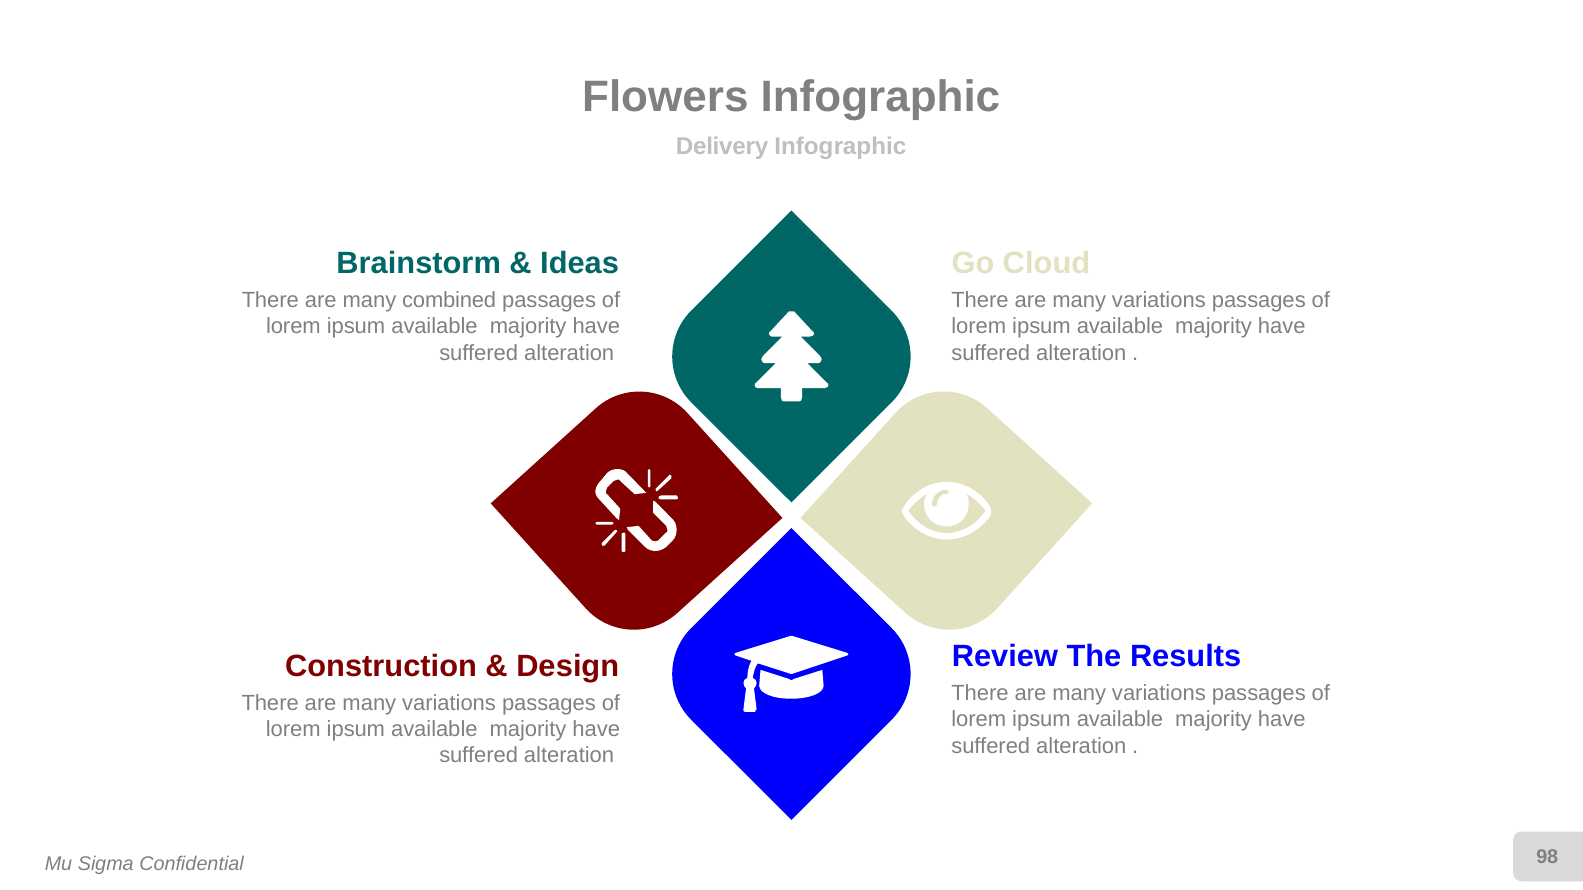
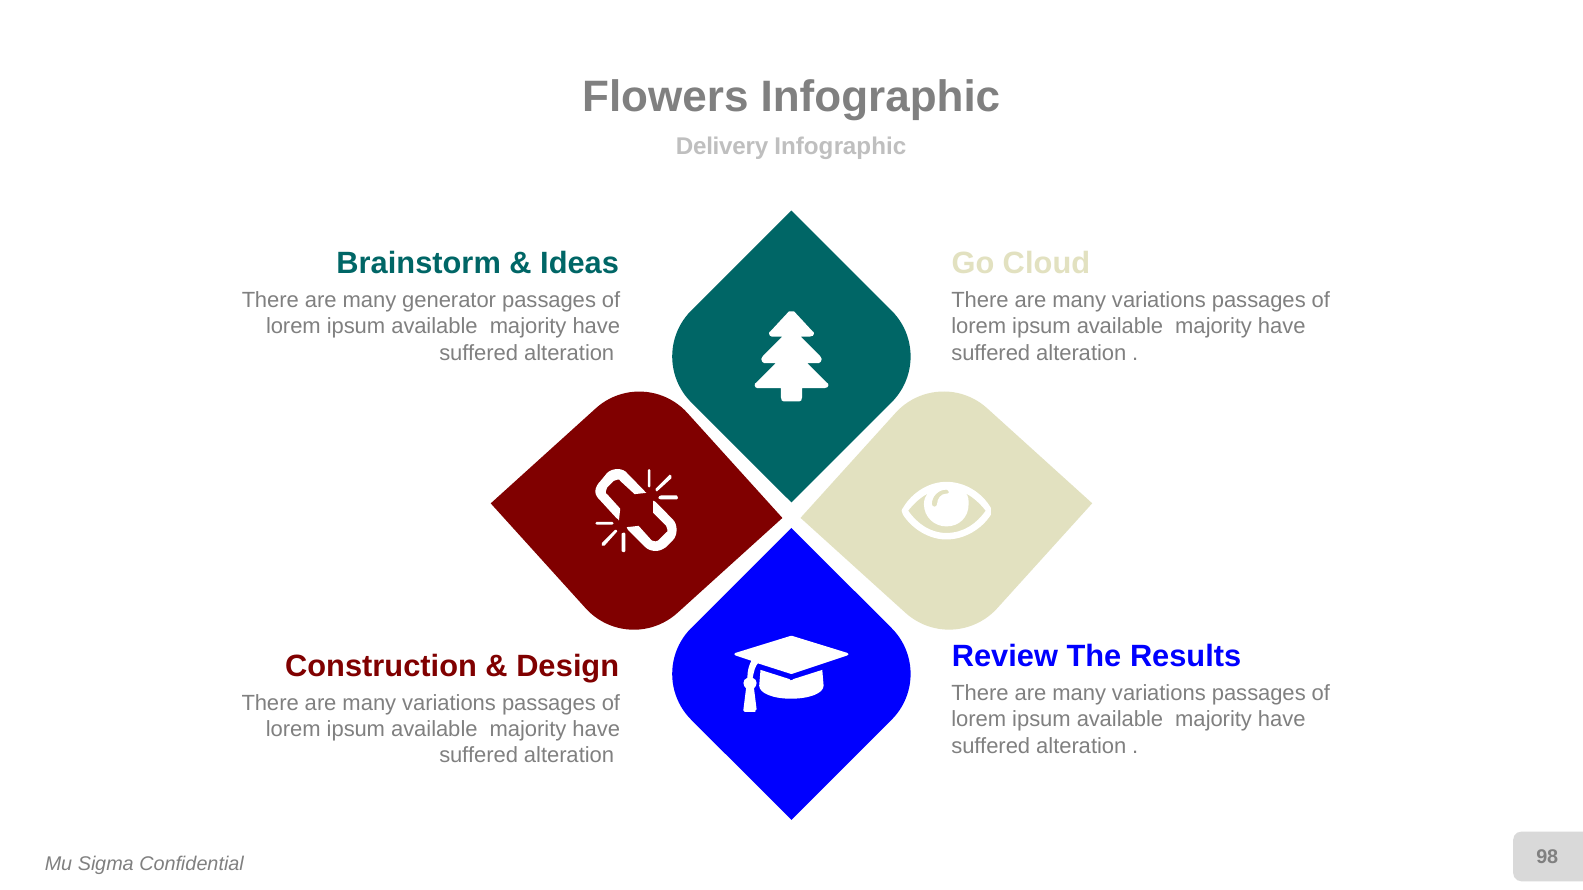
combined: combined -> generator
